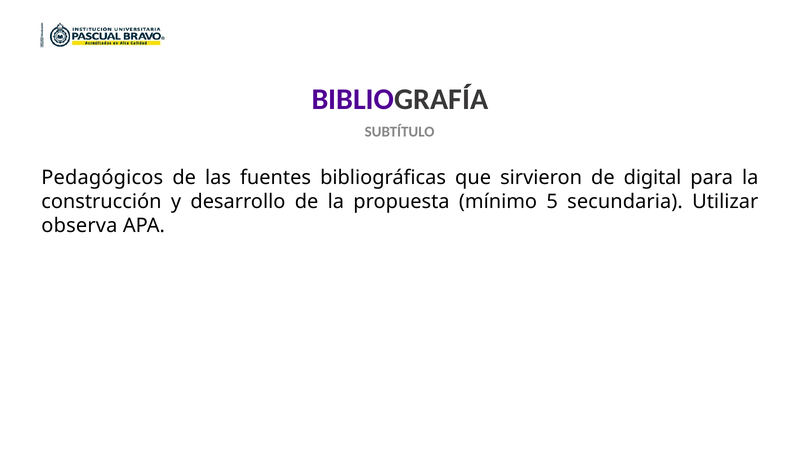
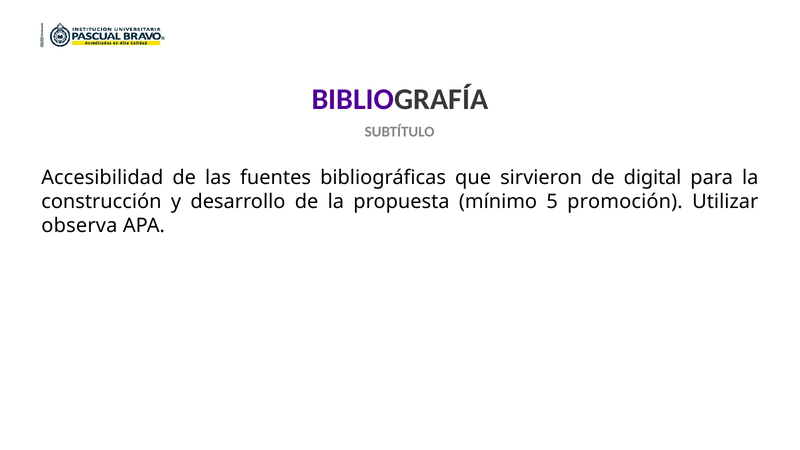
Pedagógicos: Pedagógicos -> Accesibilidad
secundaria: secundaria -> promoción
